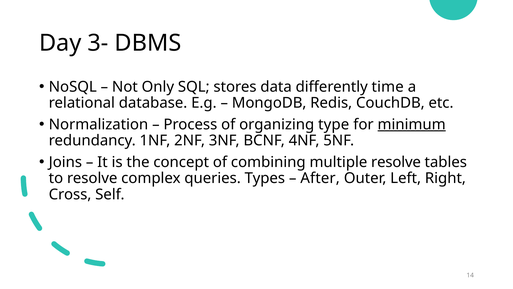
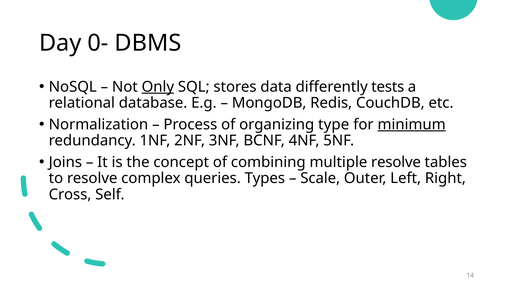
3-: 3- -> 0-
Only underline: none -> present
time: time -> tests
After: After -> Scale
